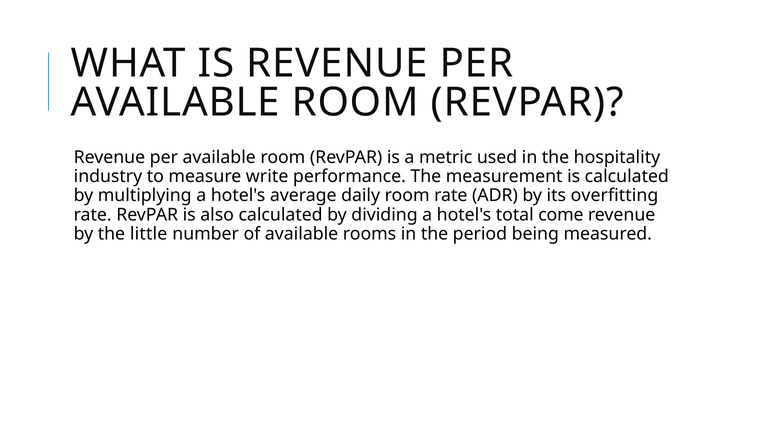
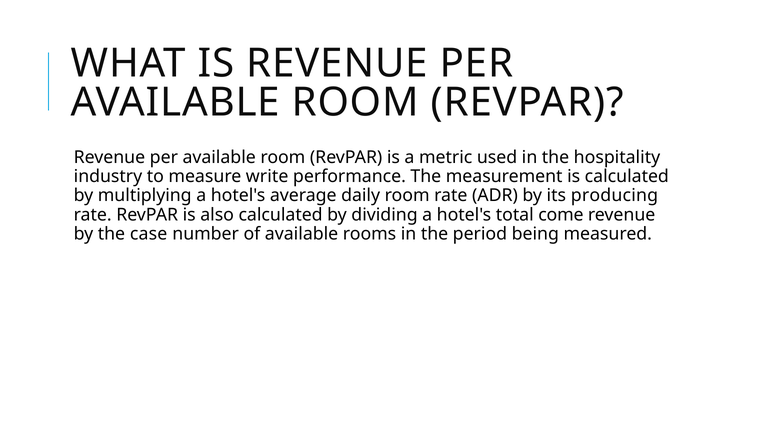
overfitting: overfitting -> producing
little: little -> case
